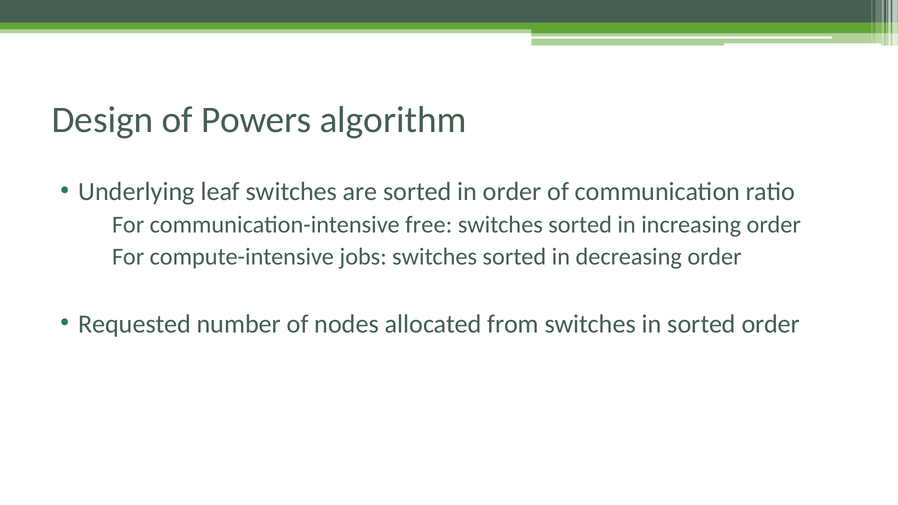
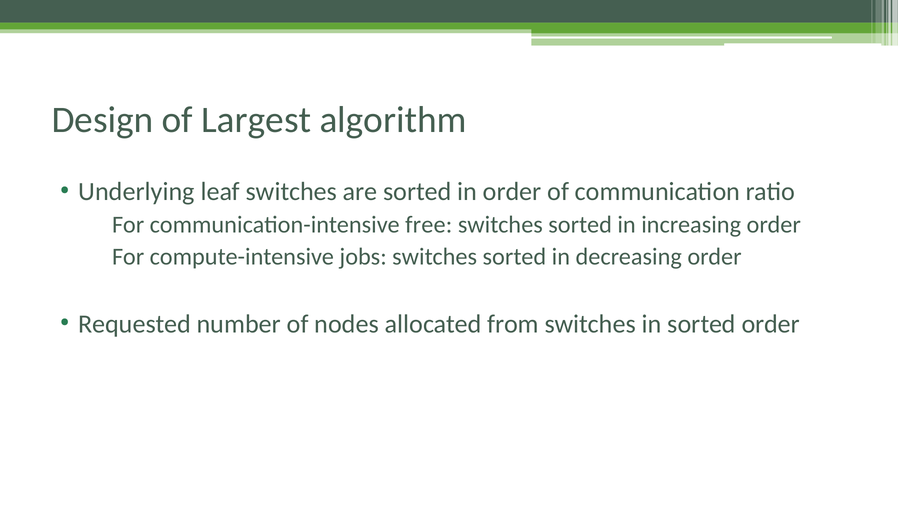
Powers: Powers -> Largest
